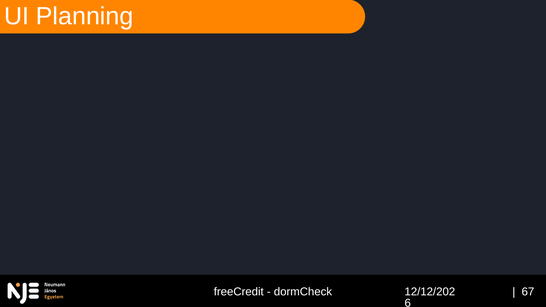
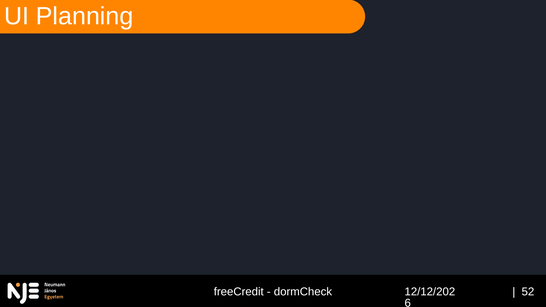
67: 67 -> 52
